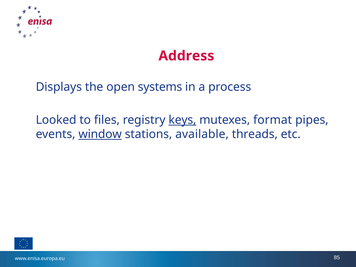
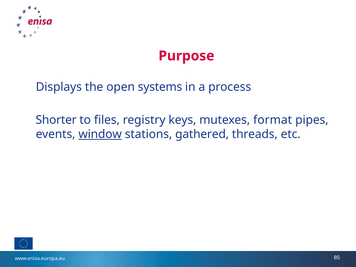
Address: Address -> Purpose
Looked: Looked -> Shorter
keys underline: present -> none
available: available -> gathered
